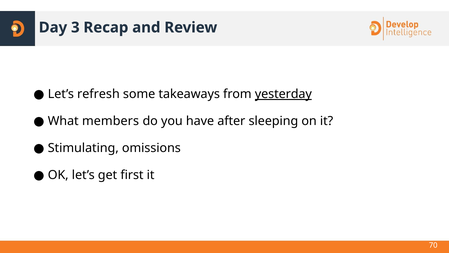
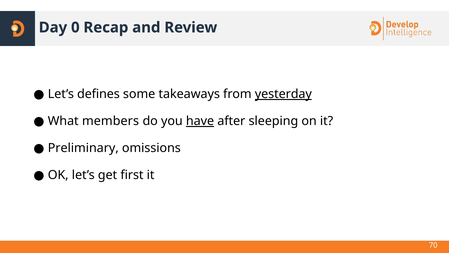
3: 3 -> 0
refresh: refresh -> defines
have underline: none -> present
Stimulating: Stimulating -> Preliminary
